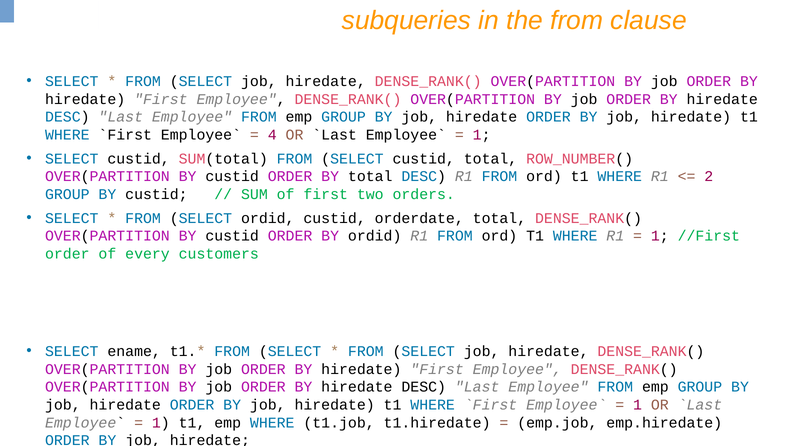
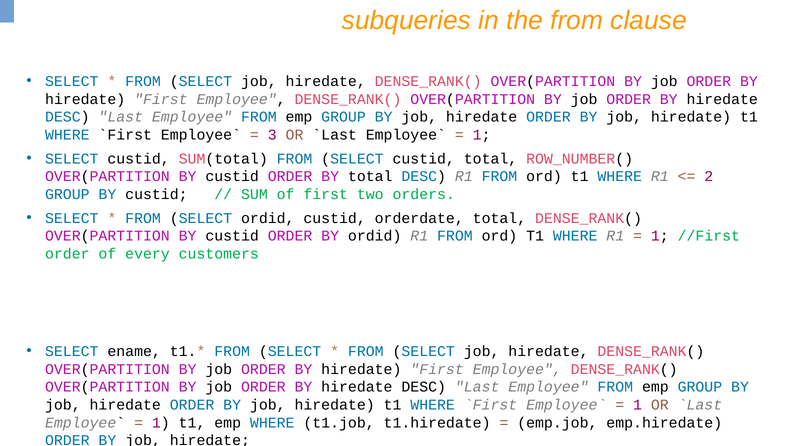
4: 4 -> 3
